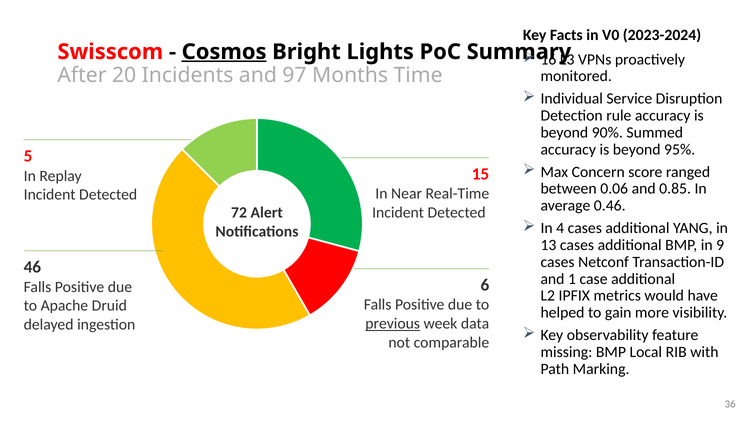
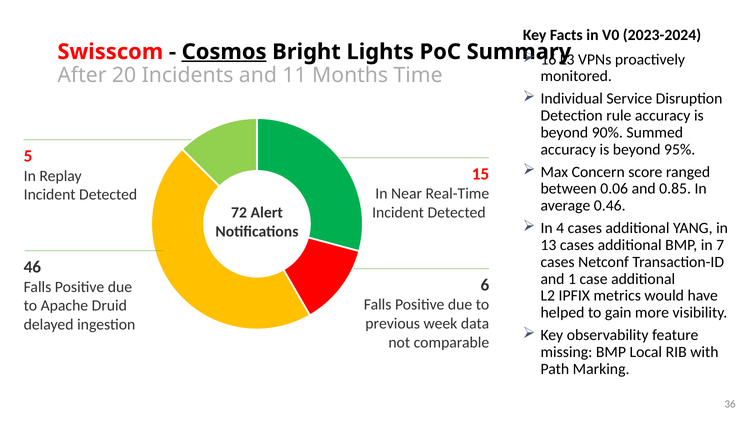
97: 97 -> 11
9: 9 -> 7
previous underline: present -> none
